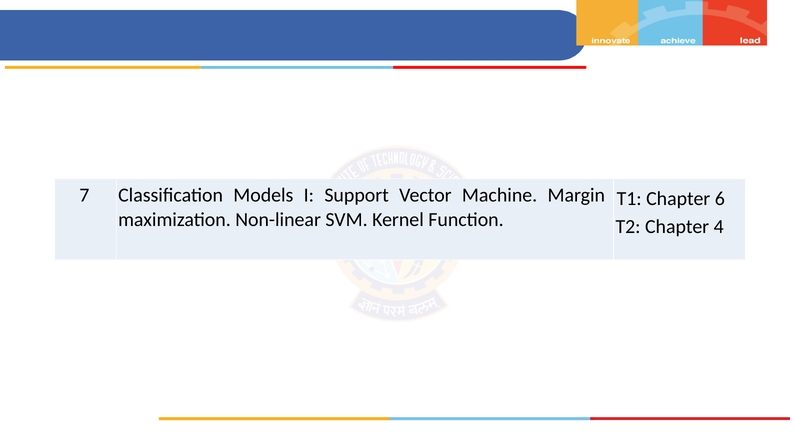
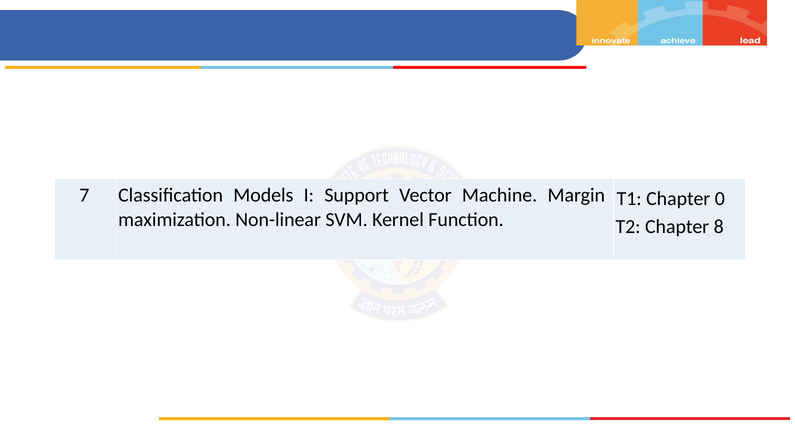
6: 6 -> 0
4: 4 -> 8
